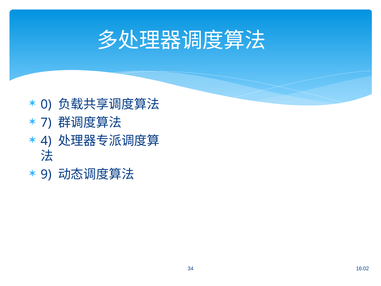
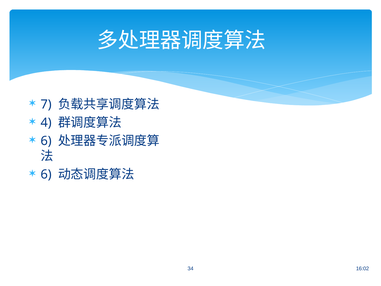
0: 0 -> 7
7: 7 -> 4
4 at (46, 141): 4 -> 6
9 at (46, 174): 9 -> 6
